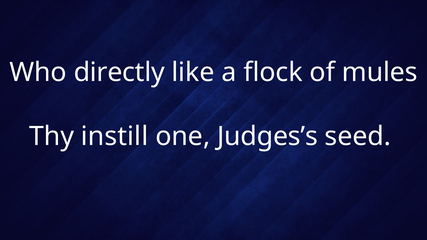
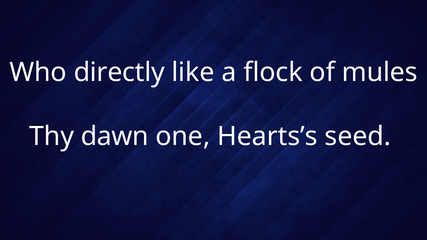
instill: instill -> dawn
Judges’s: Judges’s -> Hearts’s
